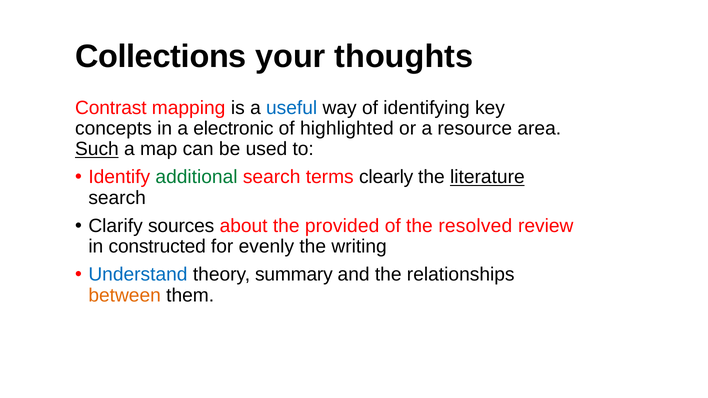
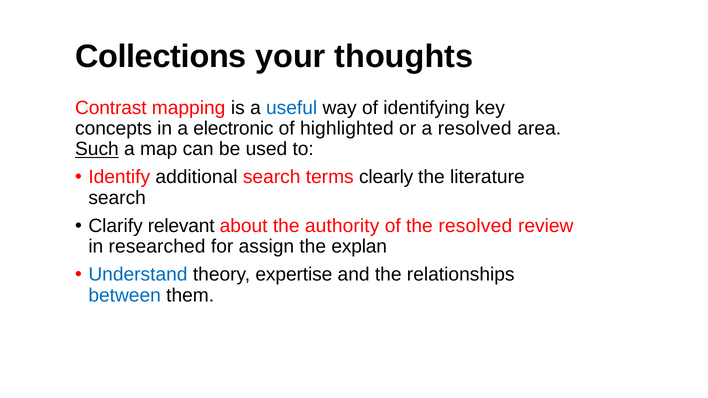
a resource: resource -> resolved
additional colour: green -> black
literature underline: present -> none
sources: sources -> relevant
provided: provided -> authority
constructed: constructed -> researched
evenly: evenly -> assign
writing: writing -> explan
summary: summary -> expertise
between colour: orange -> blue
